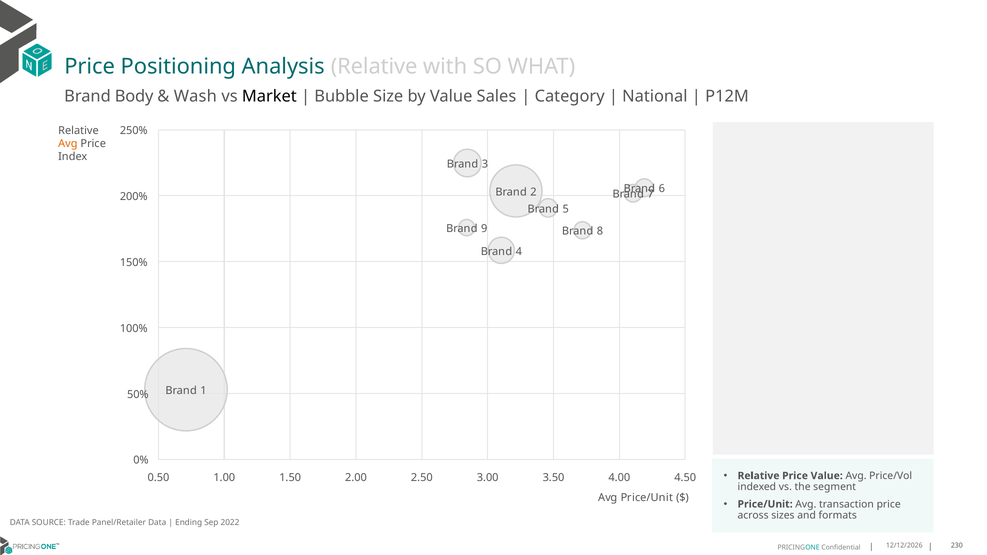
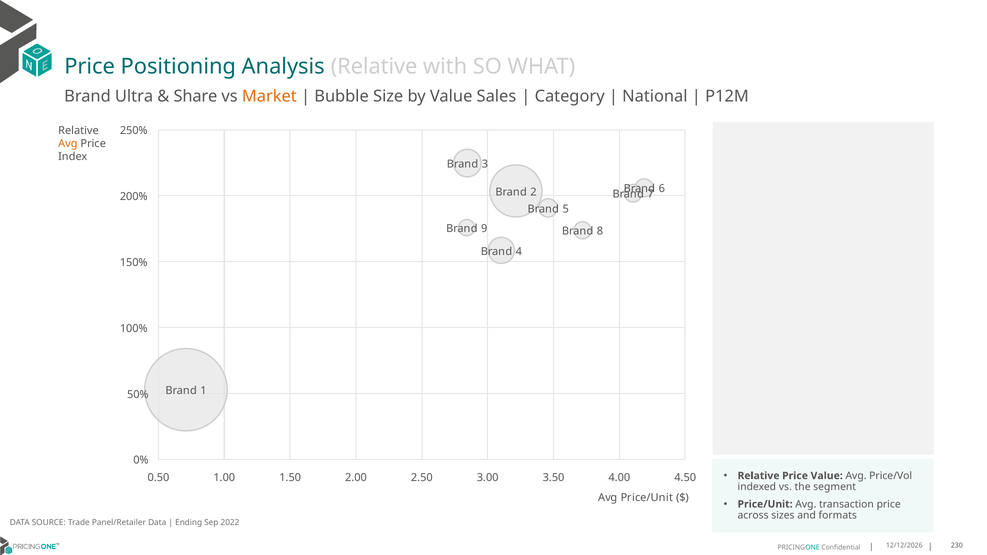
Body: Body -> Ultra
Wash: Wash -> Share
Market colour: black -> orange
